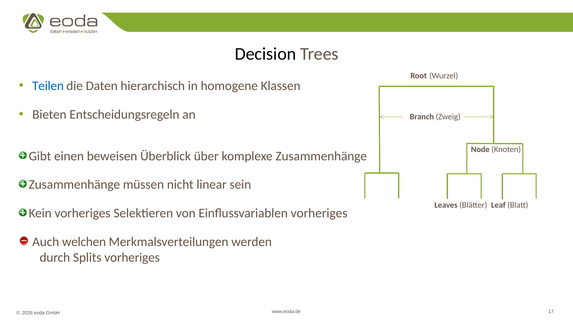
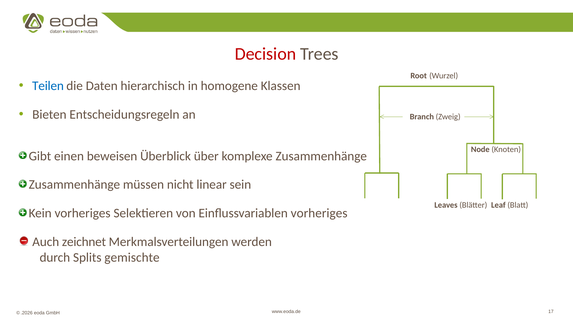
Decision colour: black -> red
welchen: welchen -> zeichnet
Splits vorheriges: vorheriges -> gemischte
